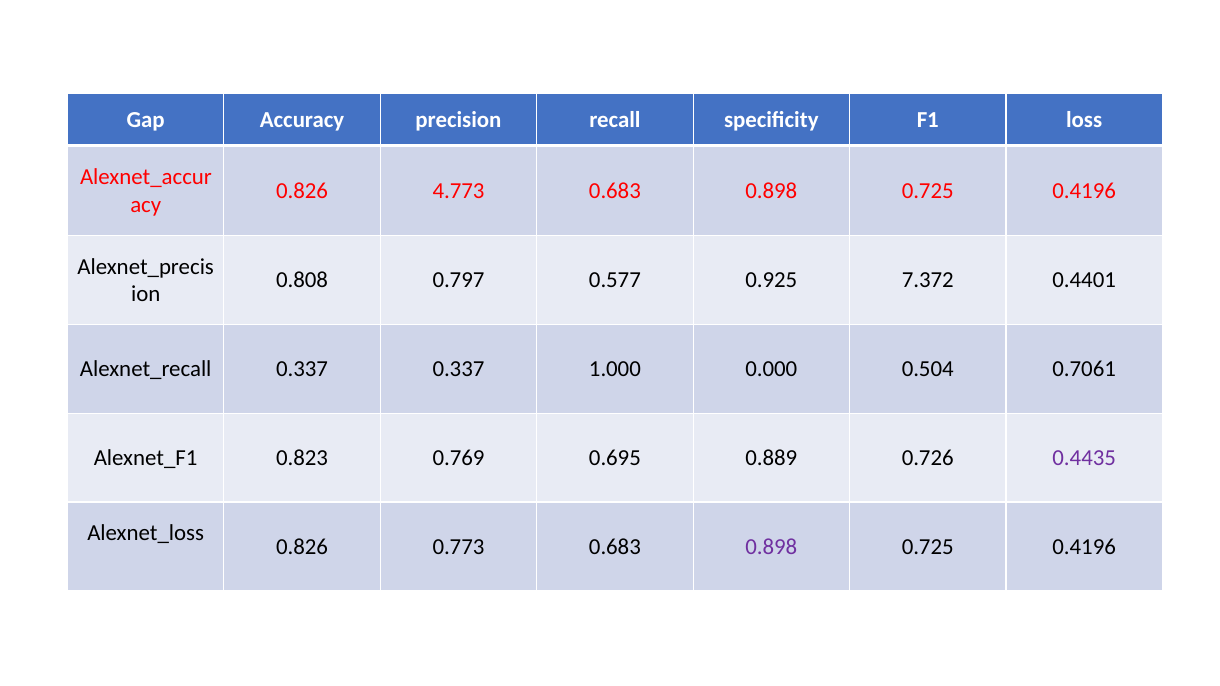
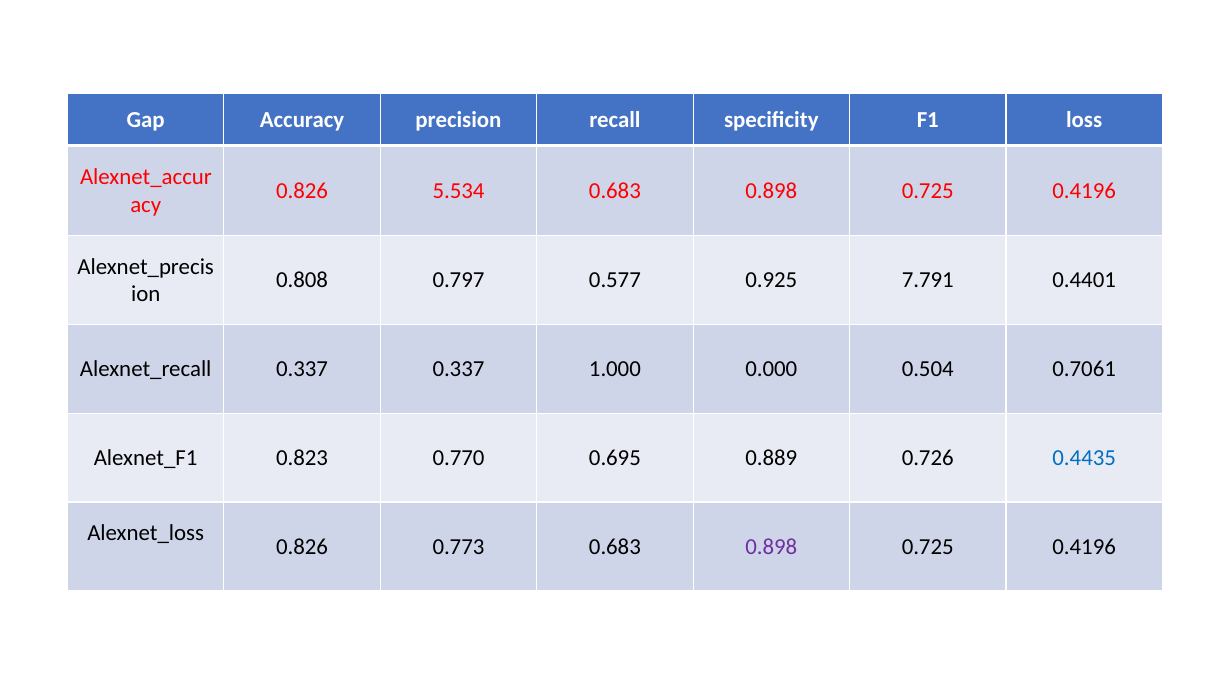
4.773: 4.773 -> 5.534
7.372: 7.372 -> 7.791
0.769: 0.769 -> 0.770
0.4435 colour: purple -> blue
